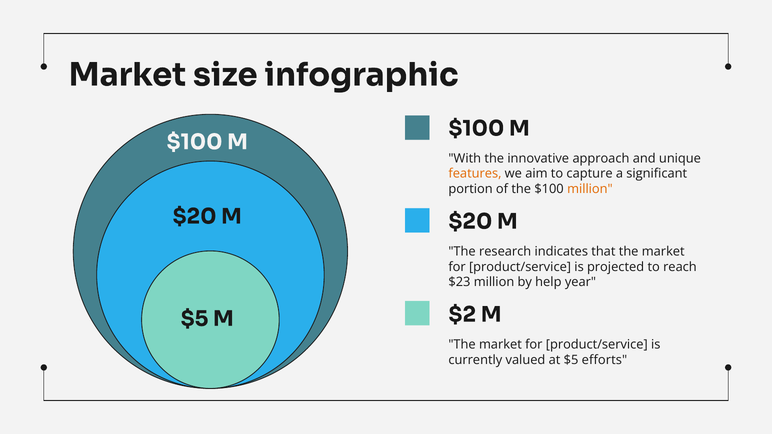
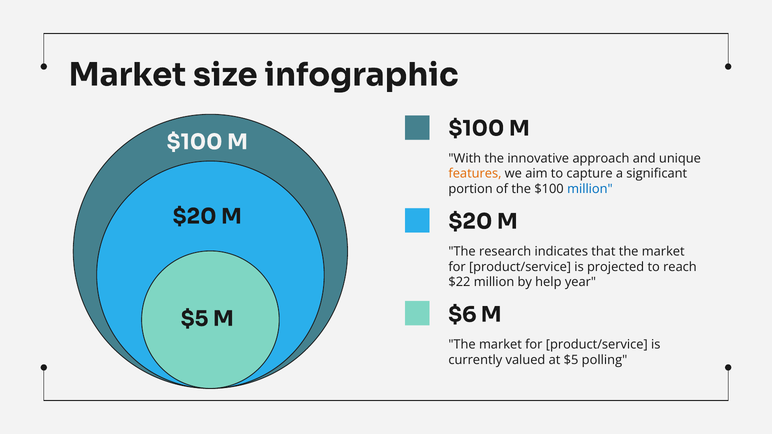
million at (590, 189) colour: orange -> blue
$23: $23 -> $22
$2: $2 -> $6
efforts: efforts -> polling
